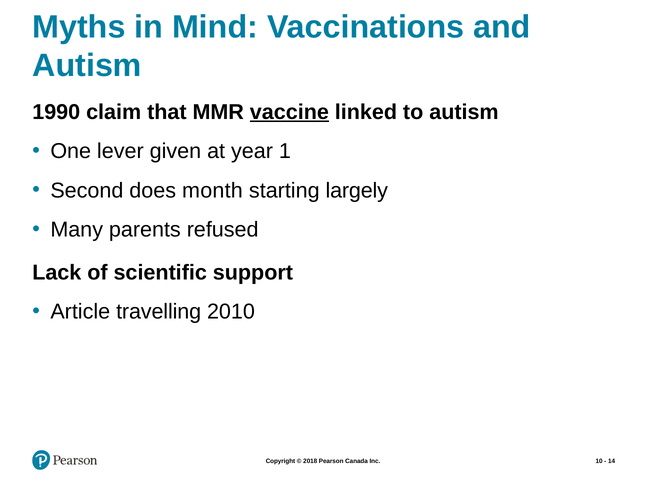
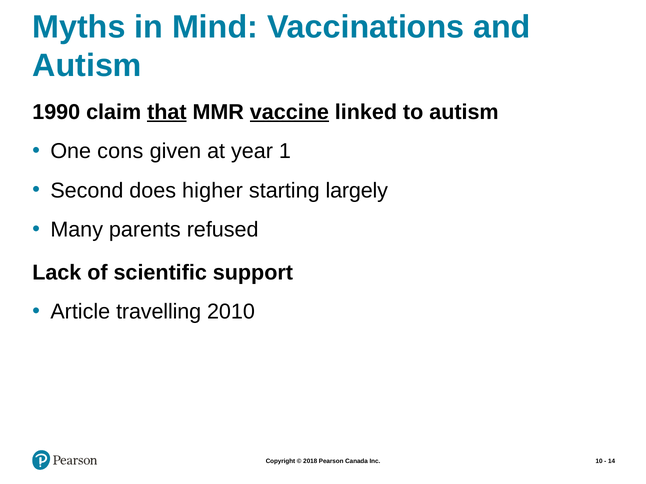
that underline: none -> present
lever: lever -> cons
month: month -> higher
